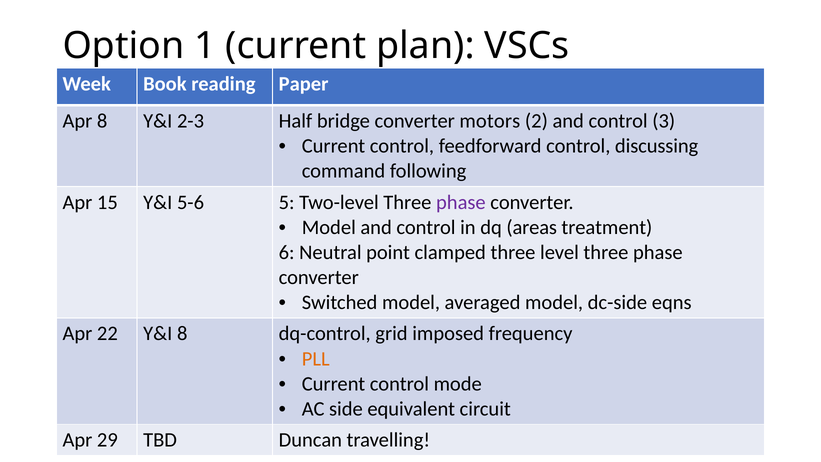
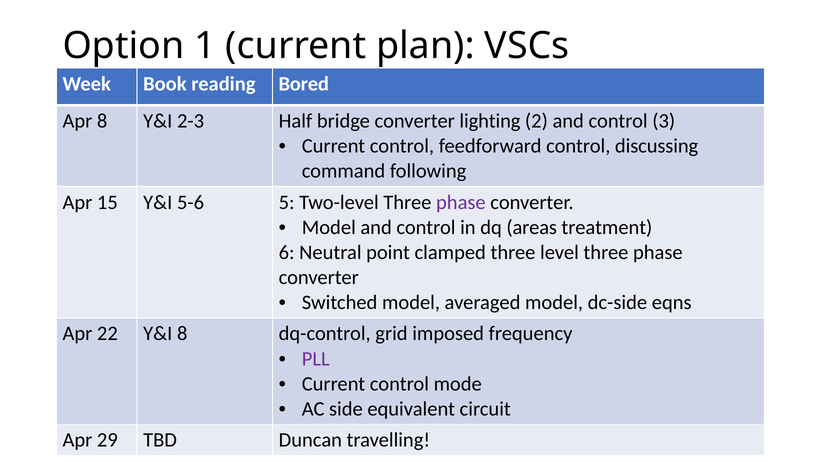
Paper: Paper -> Bored
motors: motors -> lighting
PLL colour: orange -> purple
